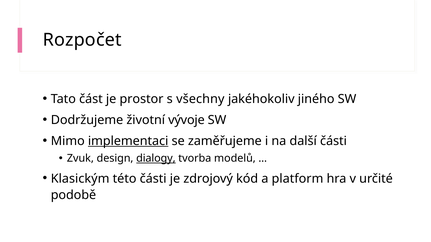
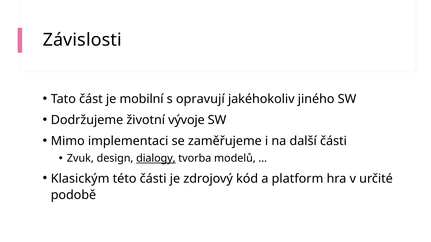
Rozpočet: Rozpočet -> Závislosti
prostor: prostor -> mobilní
všechny: všechny -> opravují
implementaci underline: present -> none
